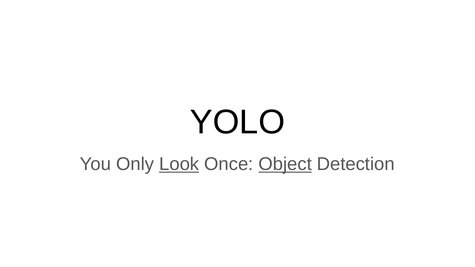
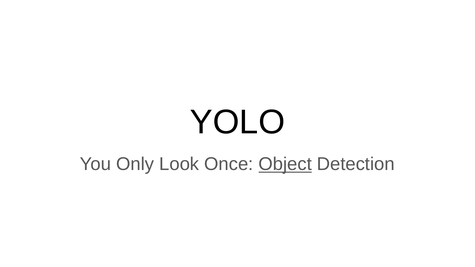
Look underline: present -> none
